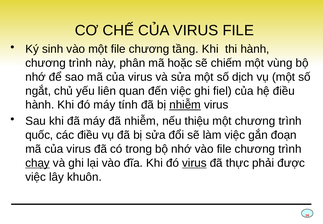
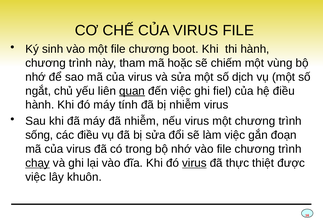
tầng: tầng -> boot
phân: phân -> tham
quan underline: none -> present
nhiễm at (185, 105) underline: present -> none
nếu thiệu: thiệu -> virus
quốc: quốc -> sống
phải: phải -> thiệt
